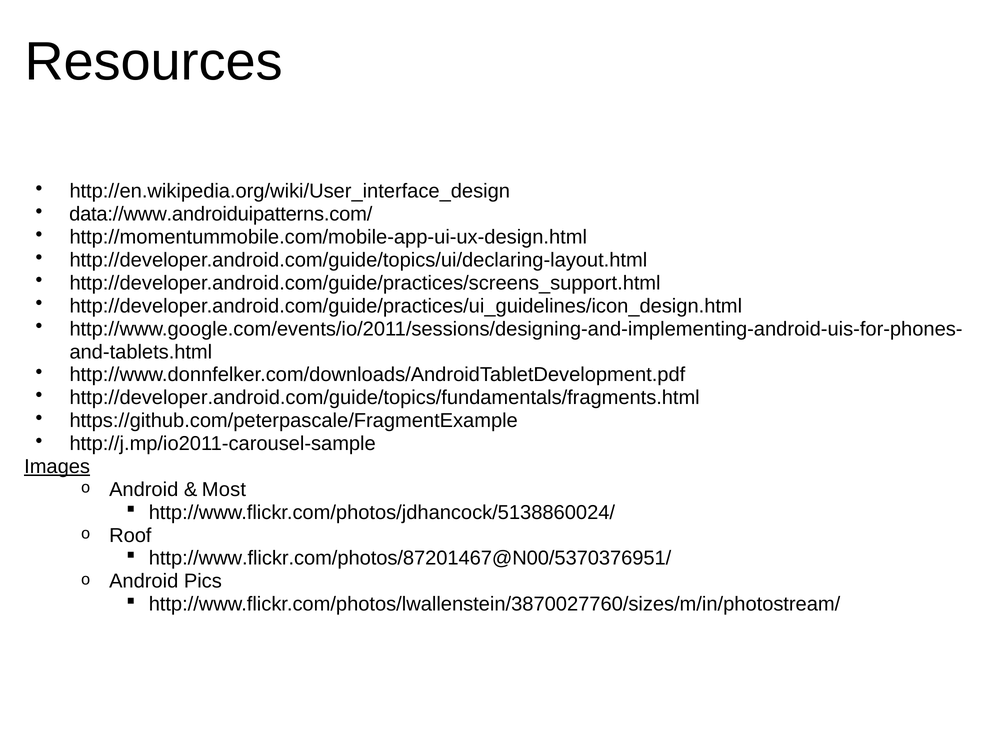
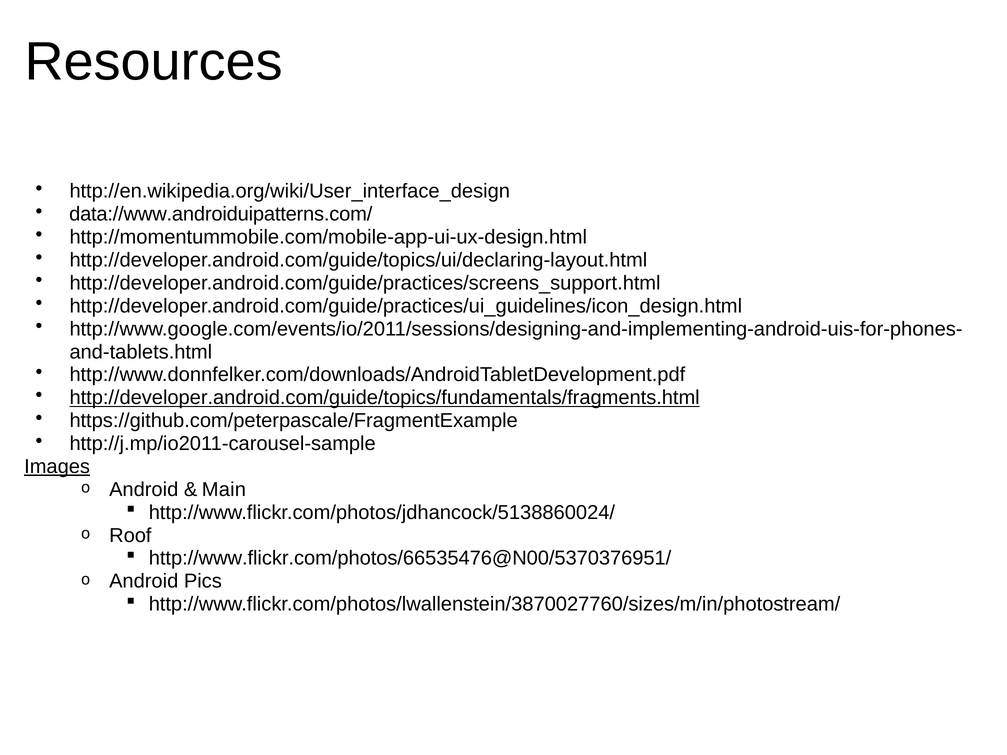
http://developer.android.com/guide/topics/fundamentals/fragments.html underline: none -> present
Most: Most -> Main
http://www.flickr.com/photos/87201467@N00/5370376951/: http://www.flickr.com/photos/87201467@N00/5370376951/ -> http://www.flickr.com/photos/66535476@N00/5370376951/
